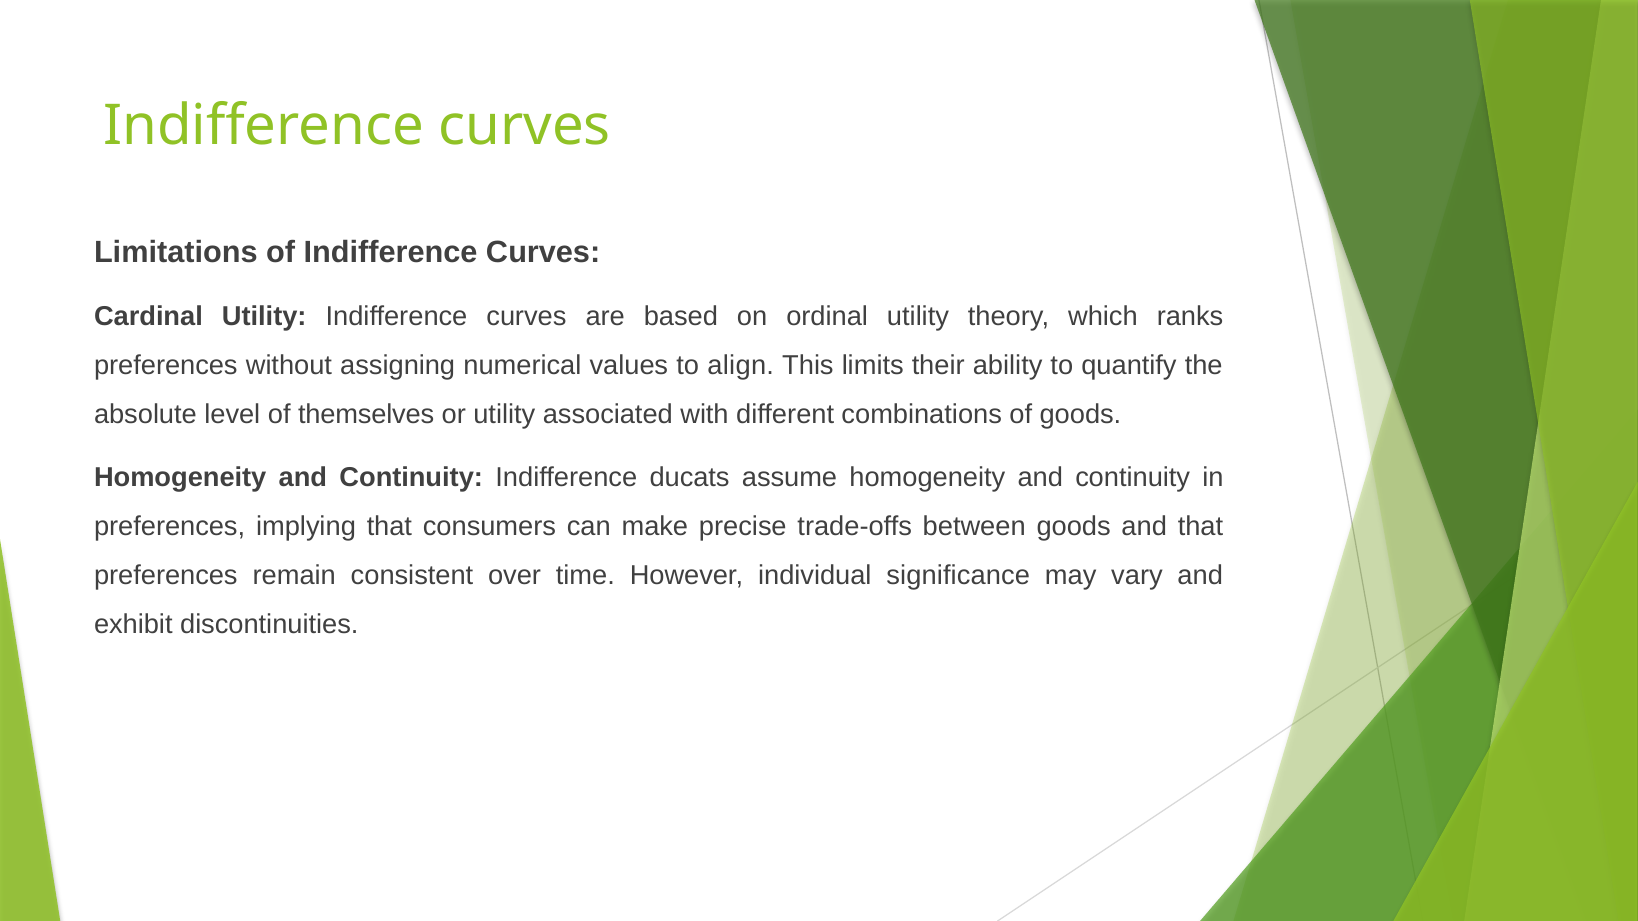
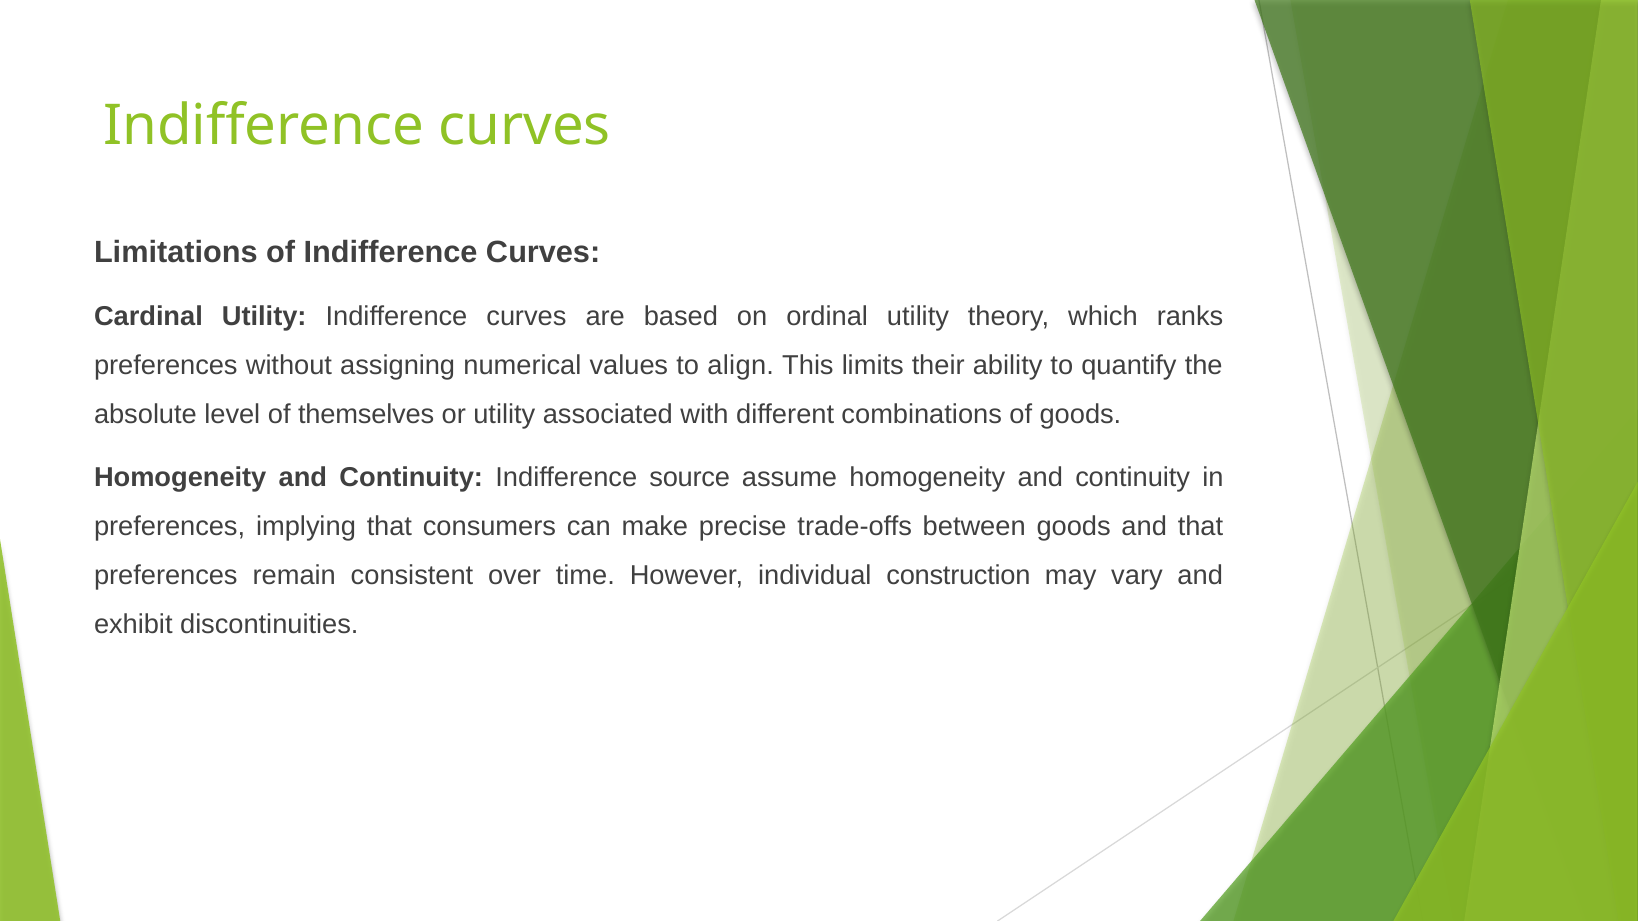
ducats: ducats -> source
significance: significance -> construction
